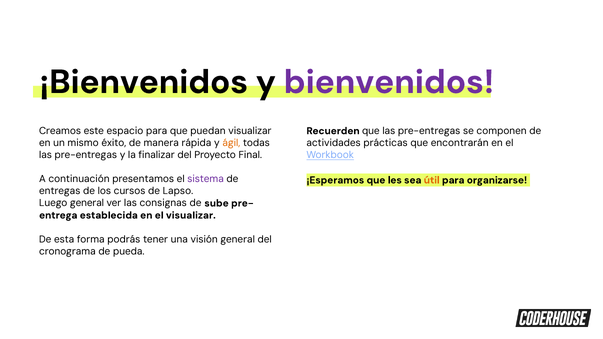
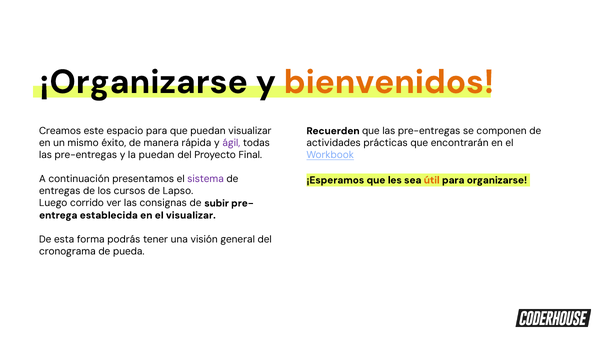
¡Bienvenidos: ¡Bienvenidos -> ¡Organizarse
bienvenidos colour: purple -> orange
ágil colour: orange -> purple
la finalizar: finalizar -> puedan
Luego general: general -> corrido
sube: sube -> subir
